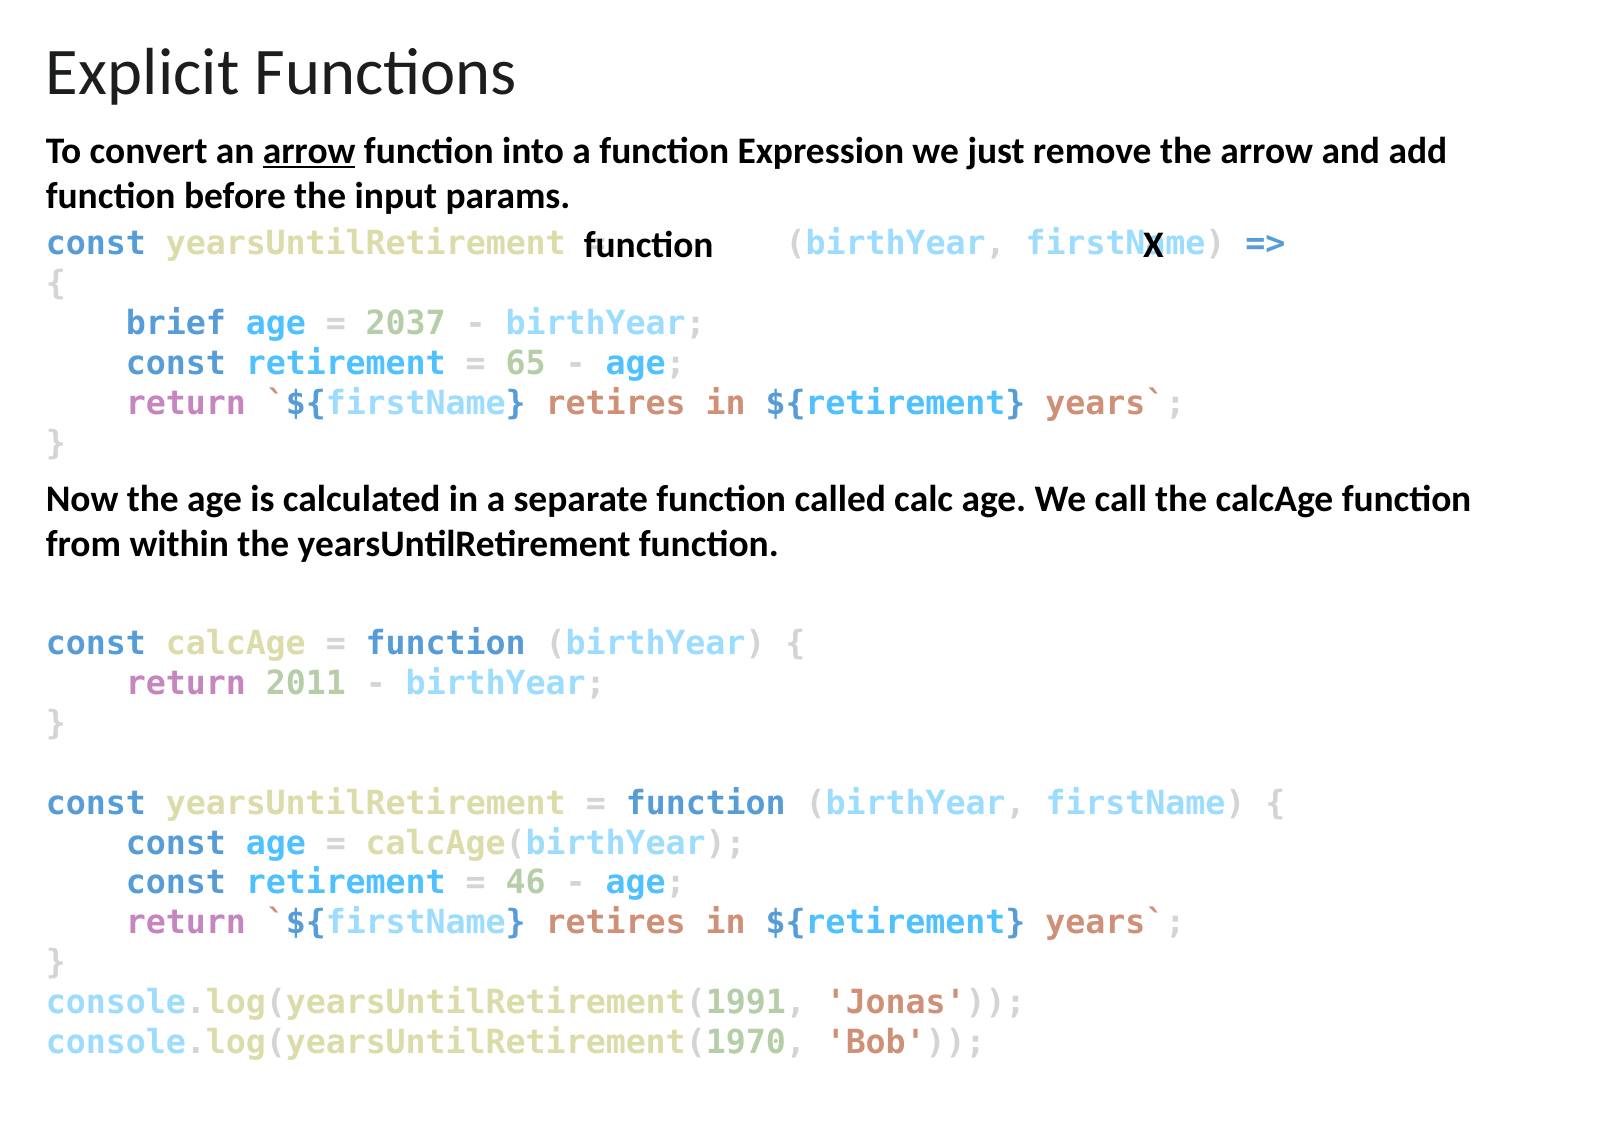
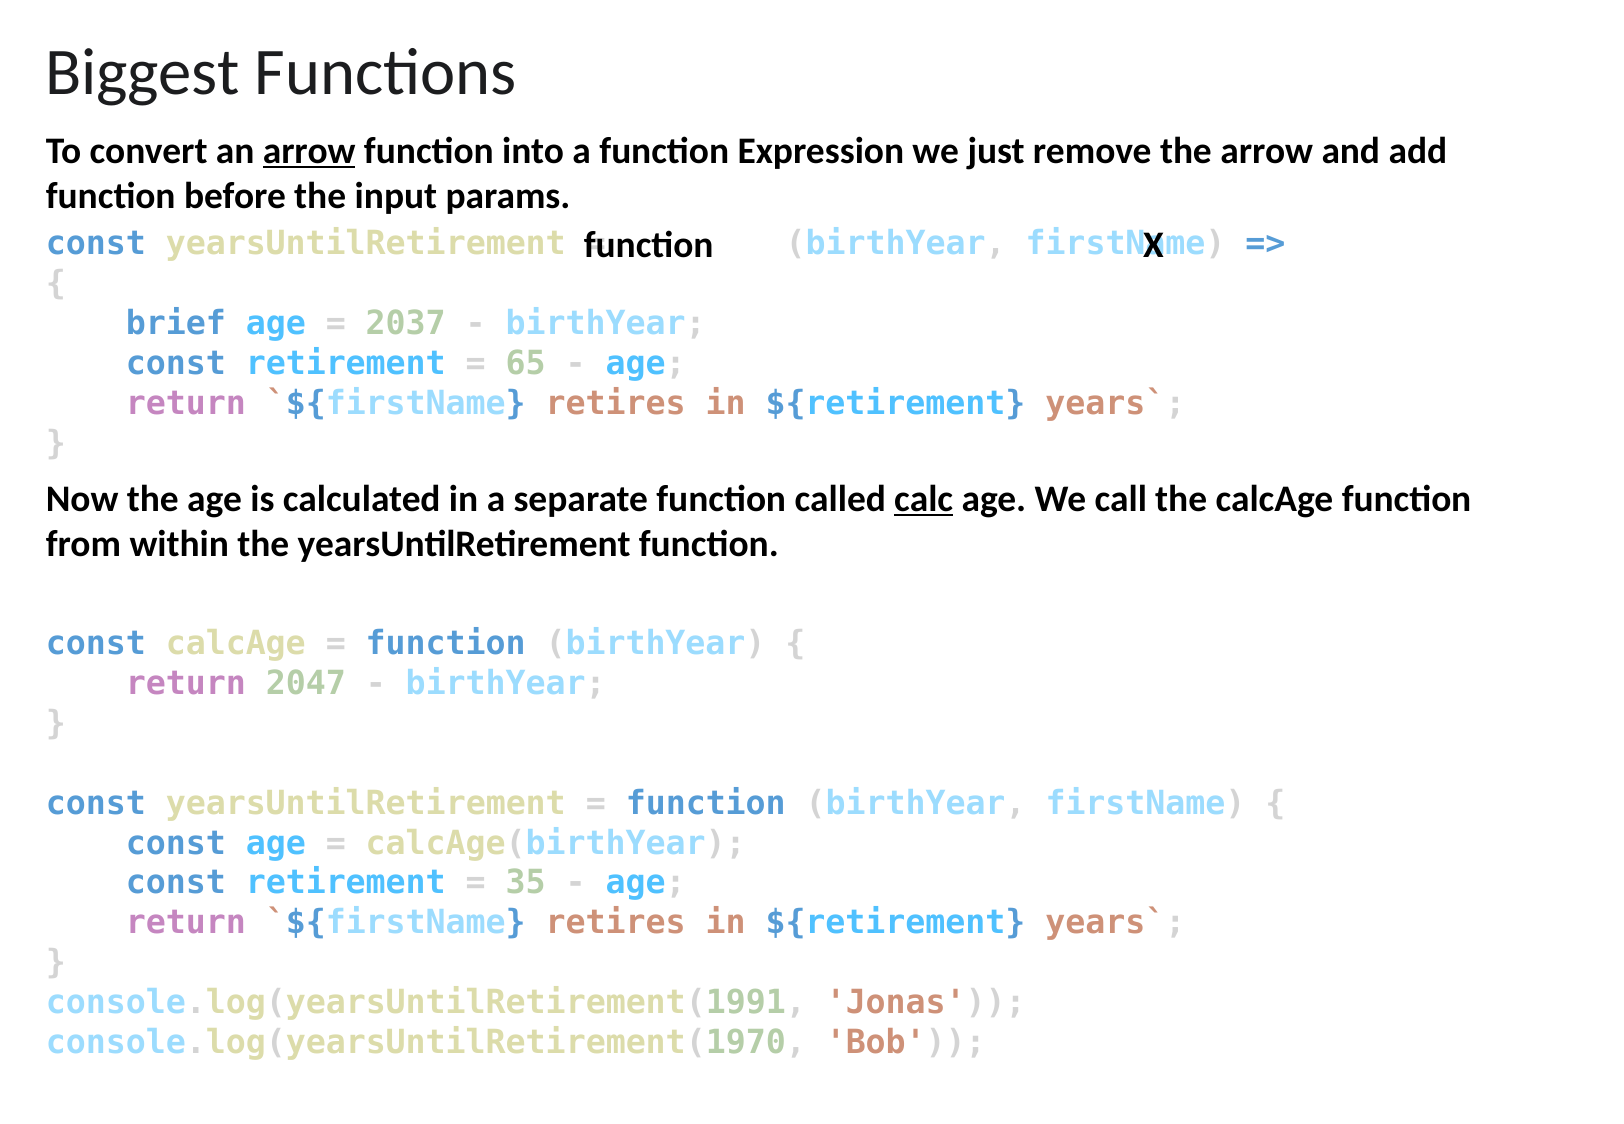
Explicit: Explicit -> Biggest
calc underline: none -> present
2011: 2011 -> 2047
46: 46 -> 35
